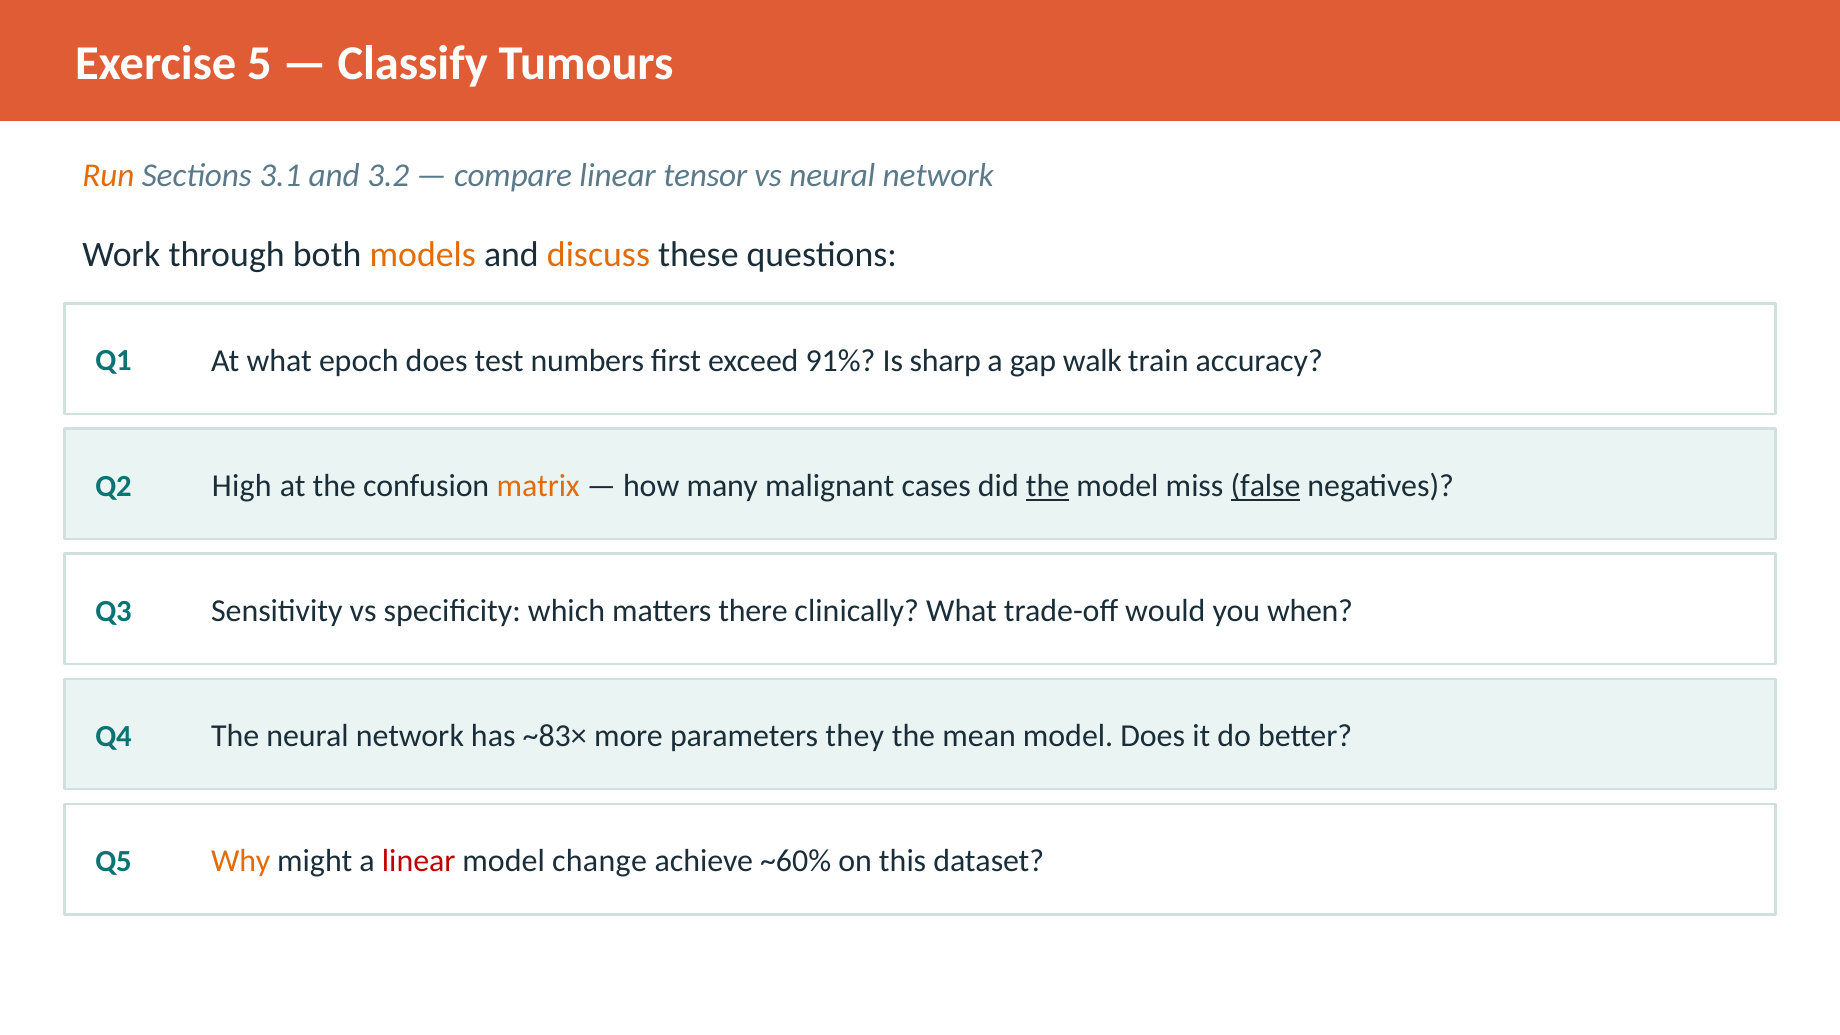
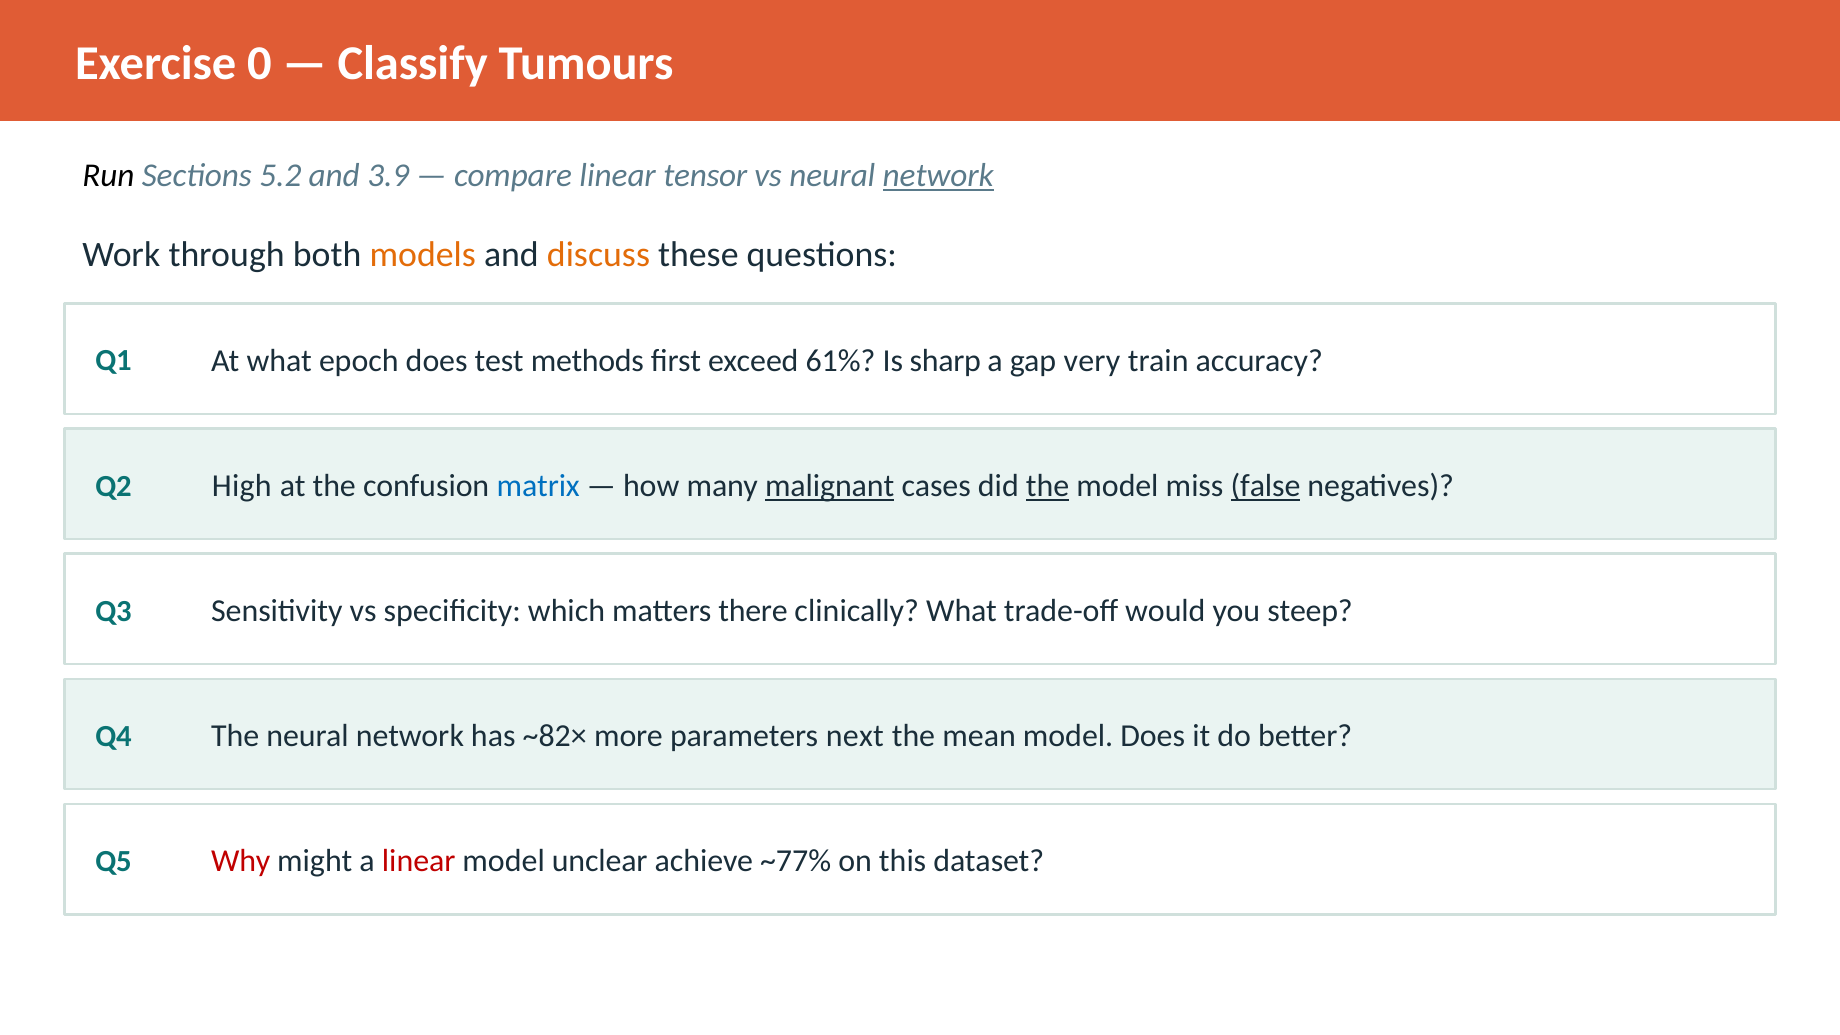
5: 5 -> 0
Run colour: orange -> black
3.1: 3.1 -> 5.2
3.2: 3.2 -> 3.9
network at (938, 175) underline: none -> present
numbers: numbers -> methods
91%: 91% -> 61%
walk: walk -> very
matrix colour: orange -> blue
malignant underline: none -> present
when: when -> steep
~83×: ~83× -> ~82×
they: they -> next
Why colour: orange -> red
change: change -> unclear
~60%: ~60% -> ~77%
